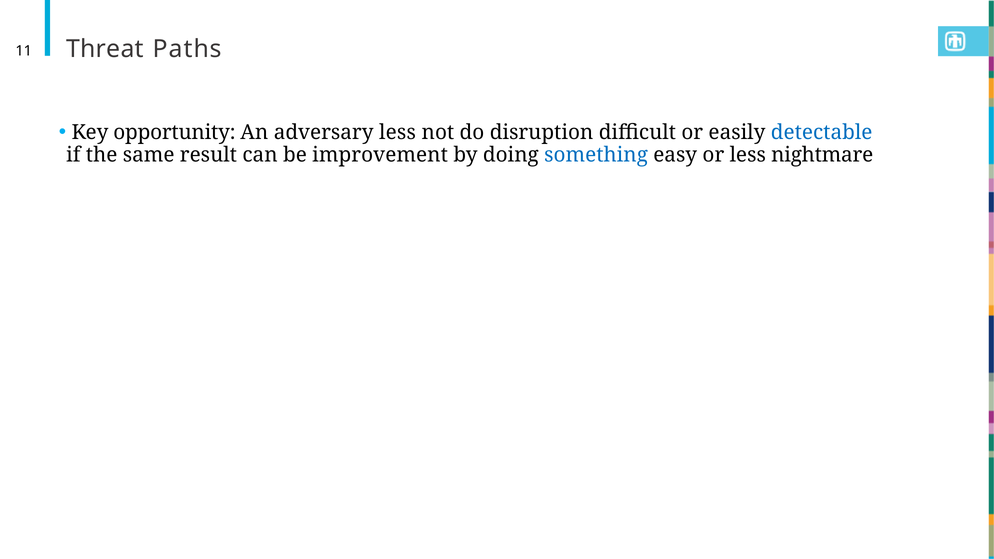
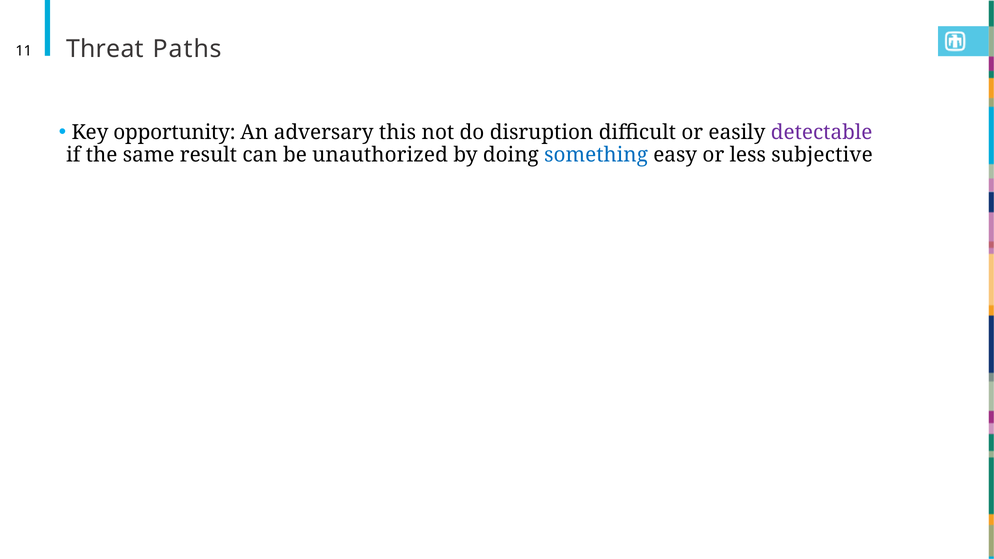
adversary less: less -> this
detectable colour: blue -> purple
improvement: improvement -> unauthorized
nightmare: nightmare -> subjective
